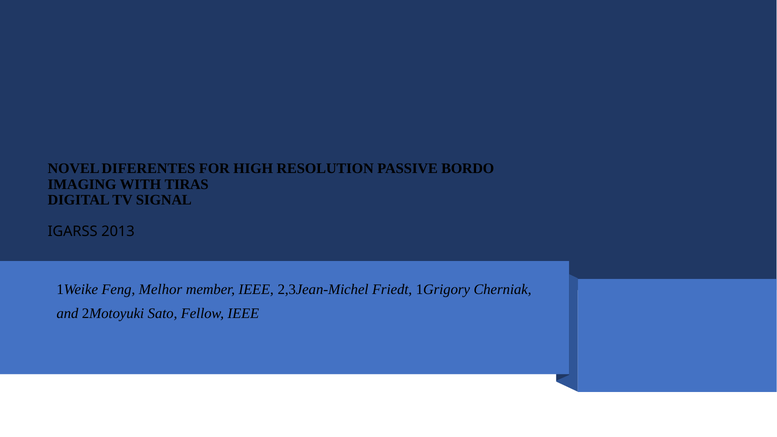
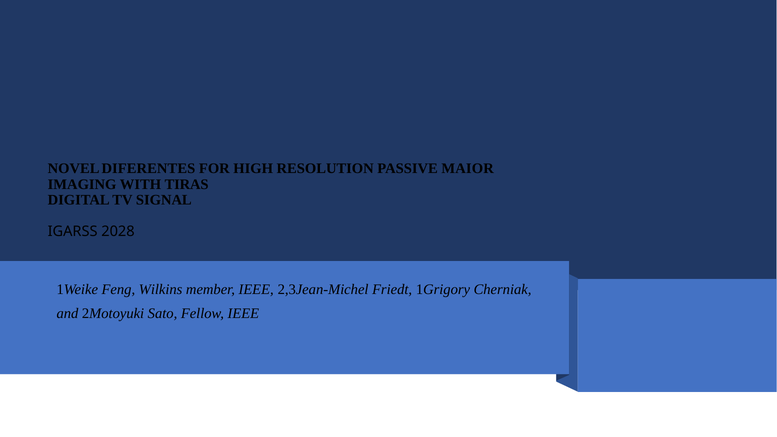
BORDO: BORDO -> MAIOR
2013: 2013 -> 2028
Melhor: Melhor -> Wilkins
